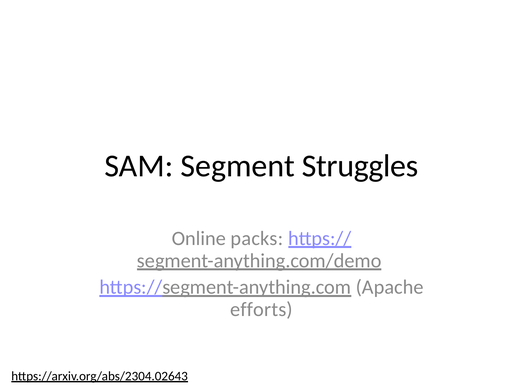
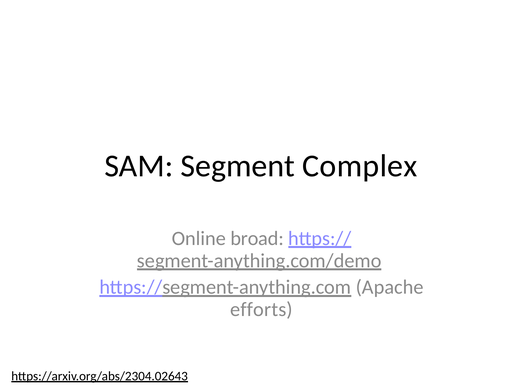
Struggles: Struggles -> Complex
packs: packs -> broad
